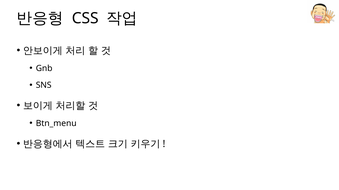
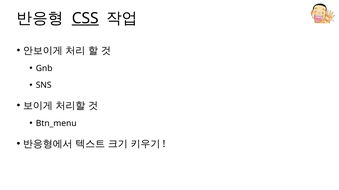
CSS underline: none -> present
